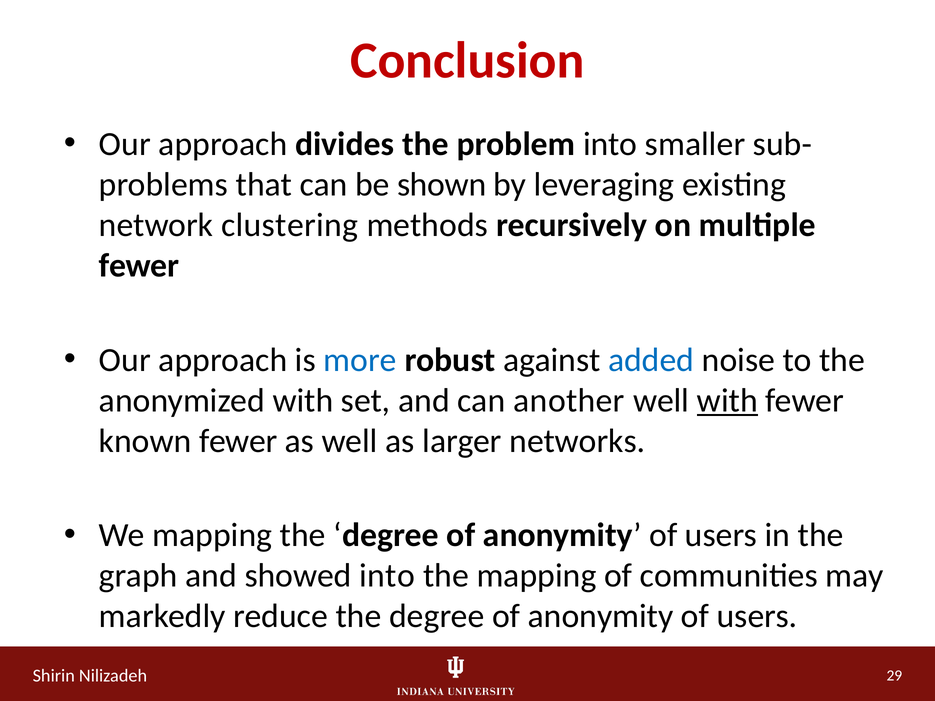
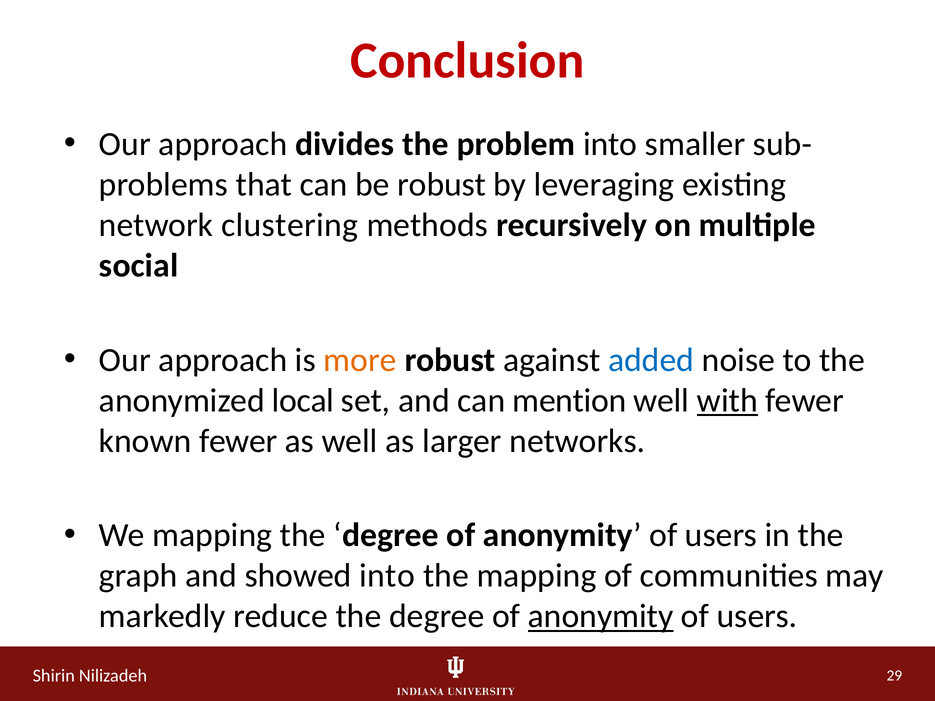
be shown: shown -> robust
fewer at (139, 266): fewer -> social
more colour: blue -> orange
anonymized with: with -> local
another: another -> mention
anonymity at (601, 617) underline: none -> present
